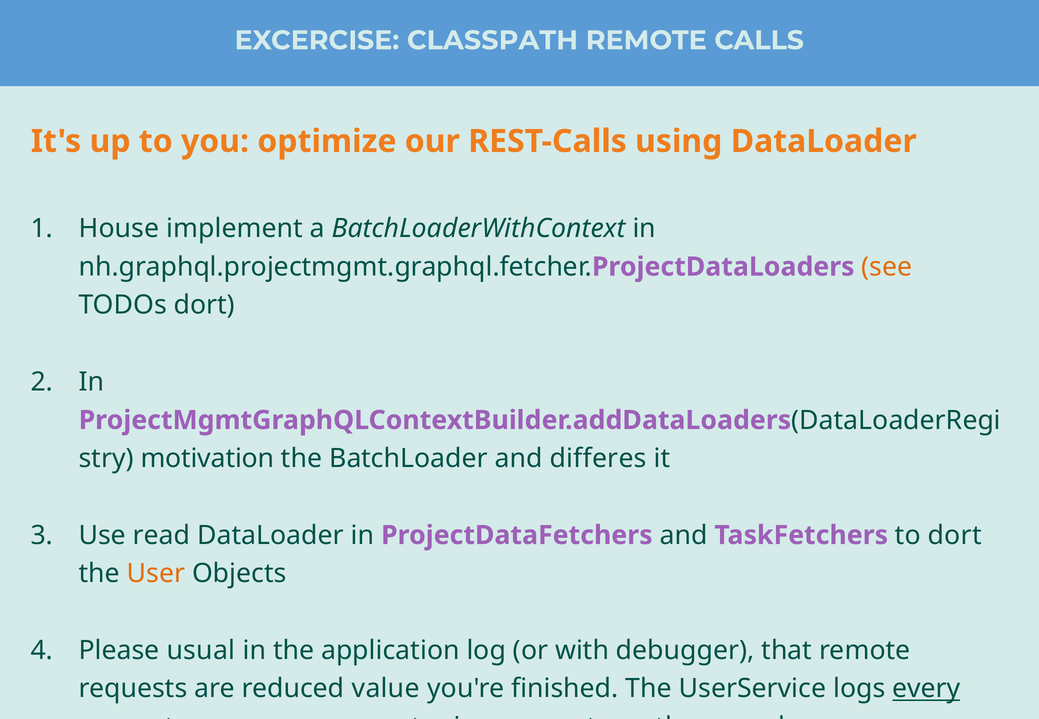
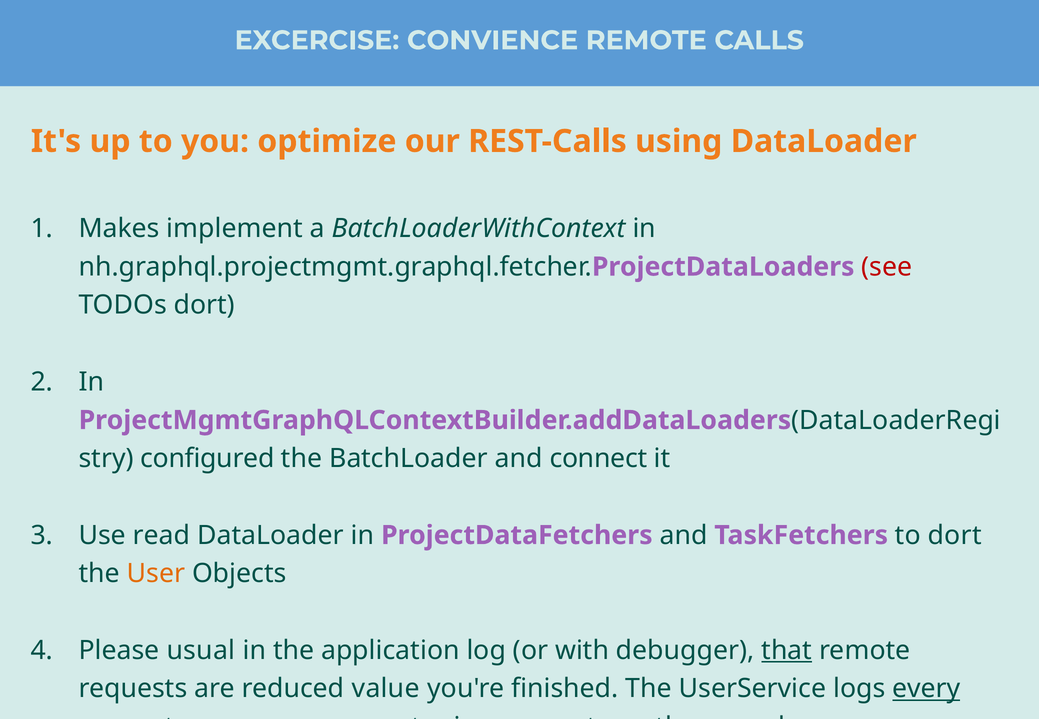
CLASSPATH: CLASSPATH -> CONVIENCE
House: House -> Makes
see at (887, 267) colour: orange -> red
motivation: motivation -> configured
differes: differes -> connect
that underline: none -> present
